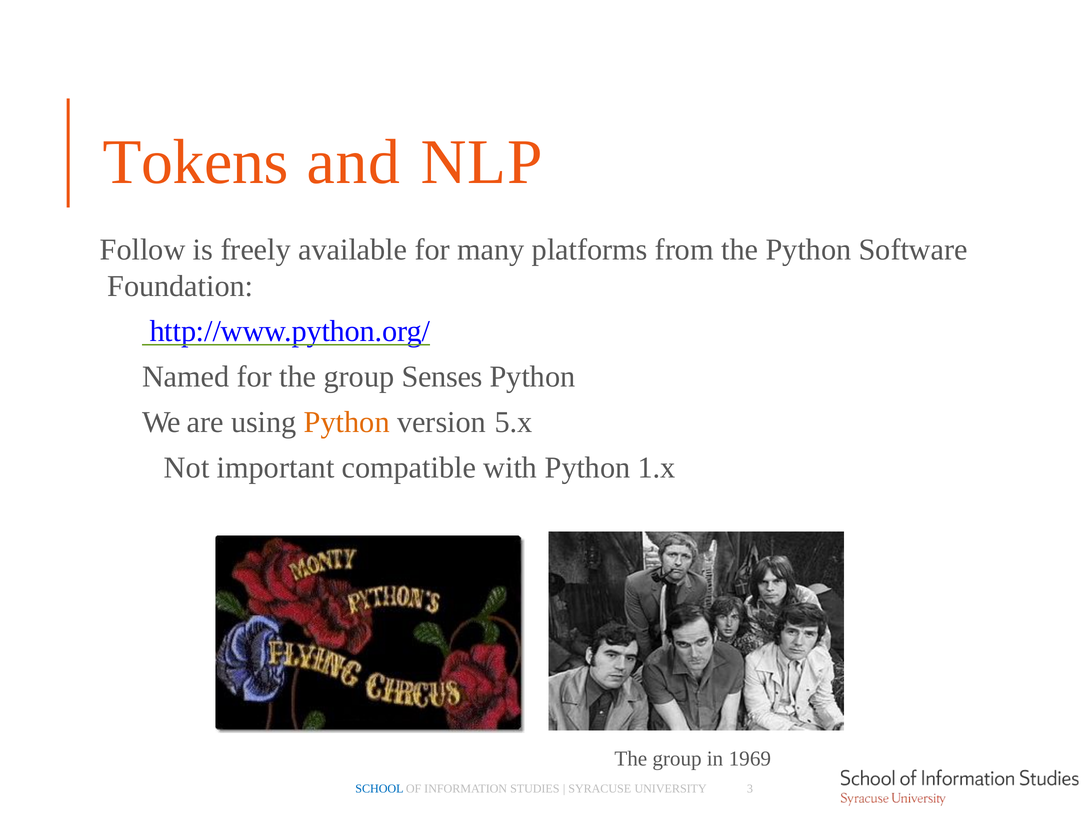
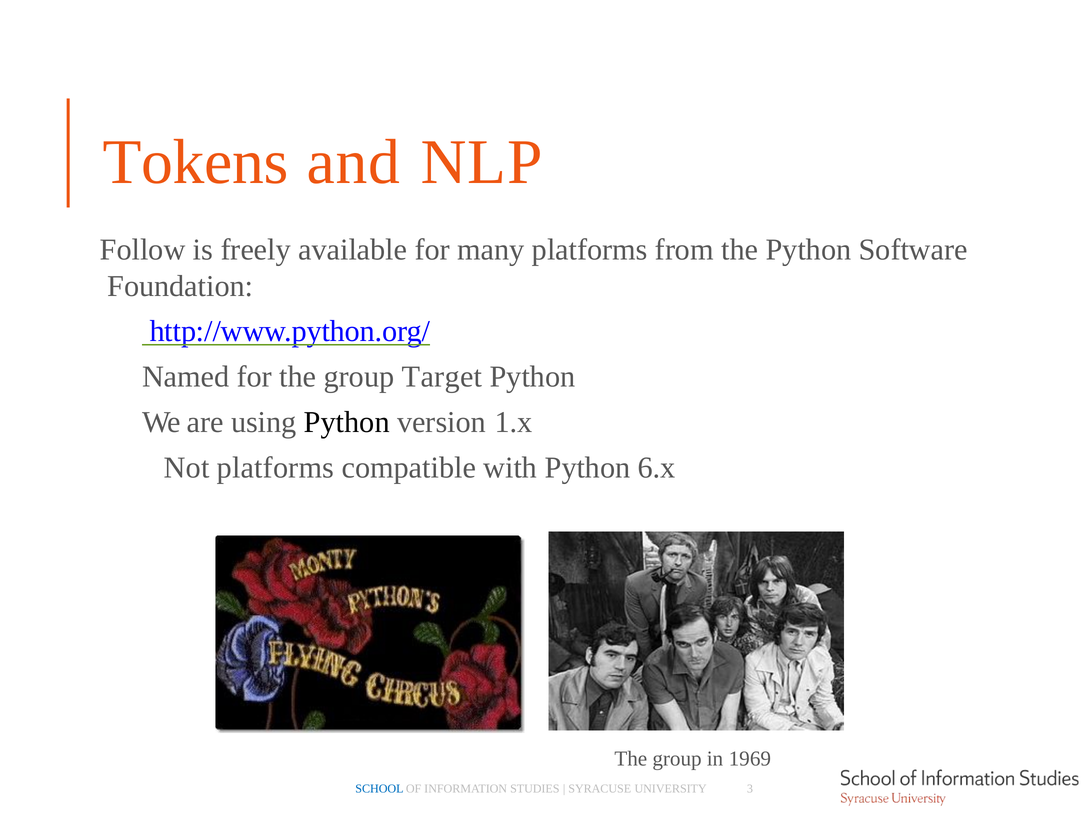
Senses: Senses -> Target
Python at (347, 423) colour: orange -> black
5.x: 5.x -> 1.x
important at (276, 468): important -> platforms
1.x: 1.x -> 6.x
